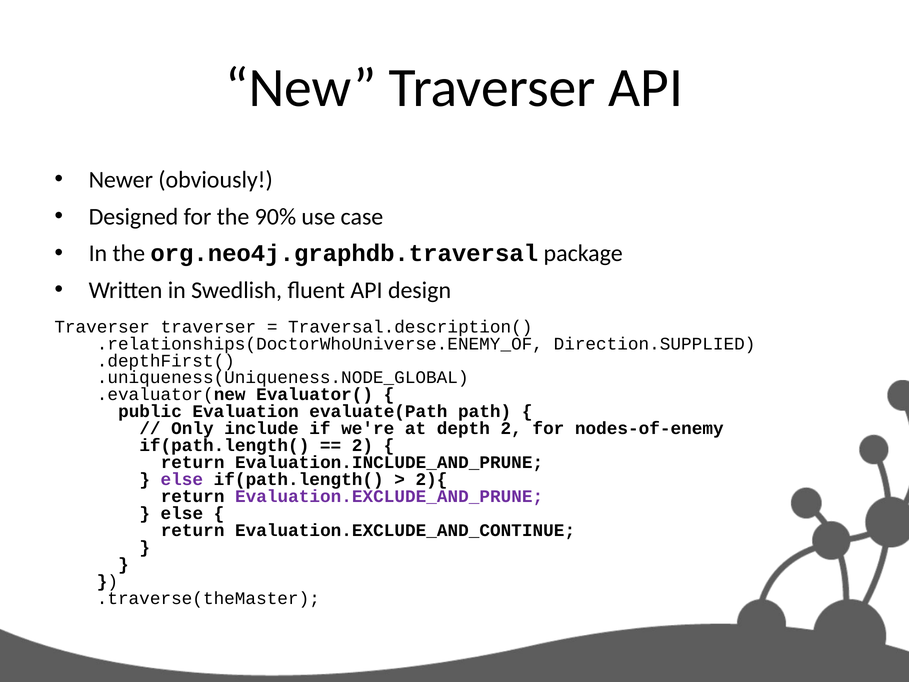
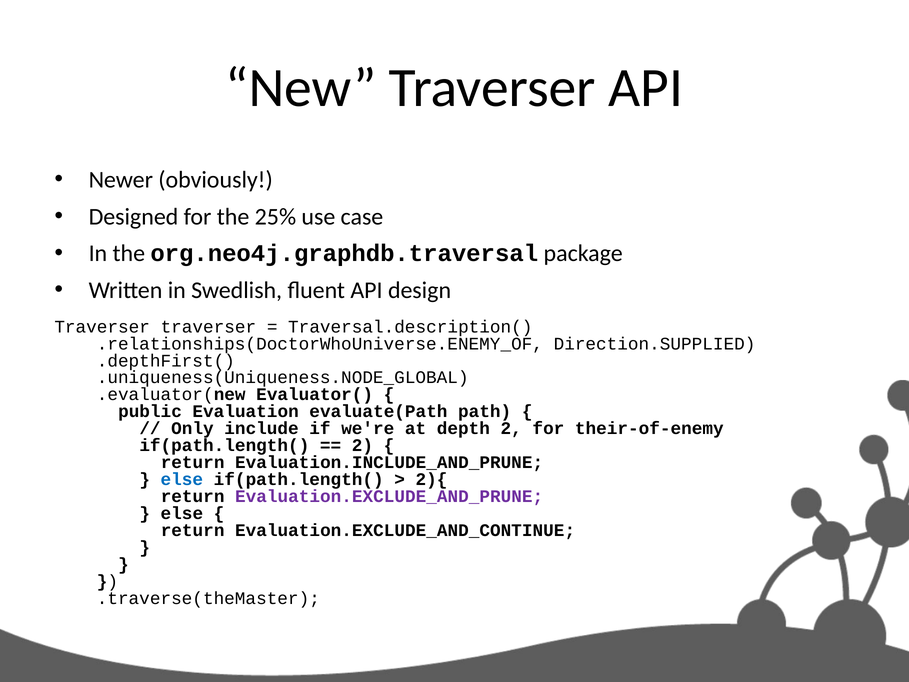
90%: 90% -> 25%
nodes-of-enemy: nodes-of-enemy -> their-of-enemy
else at (182, 479) colour: purple -> blue
